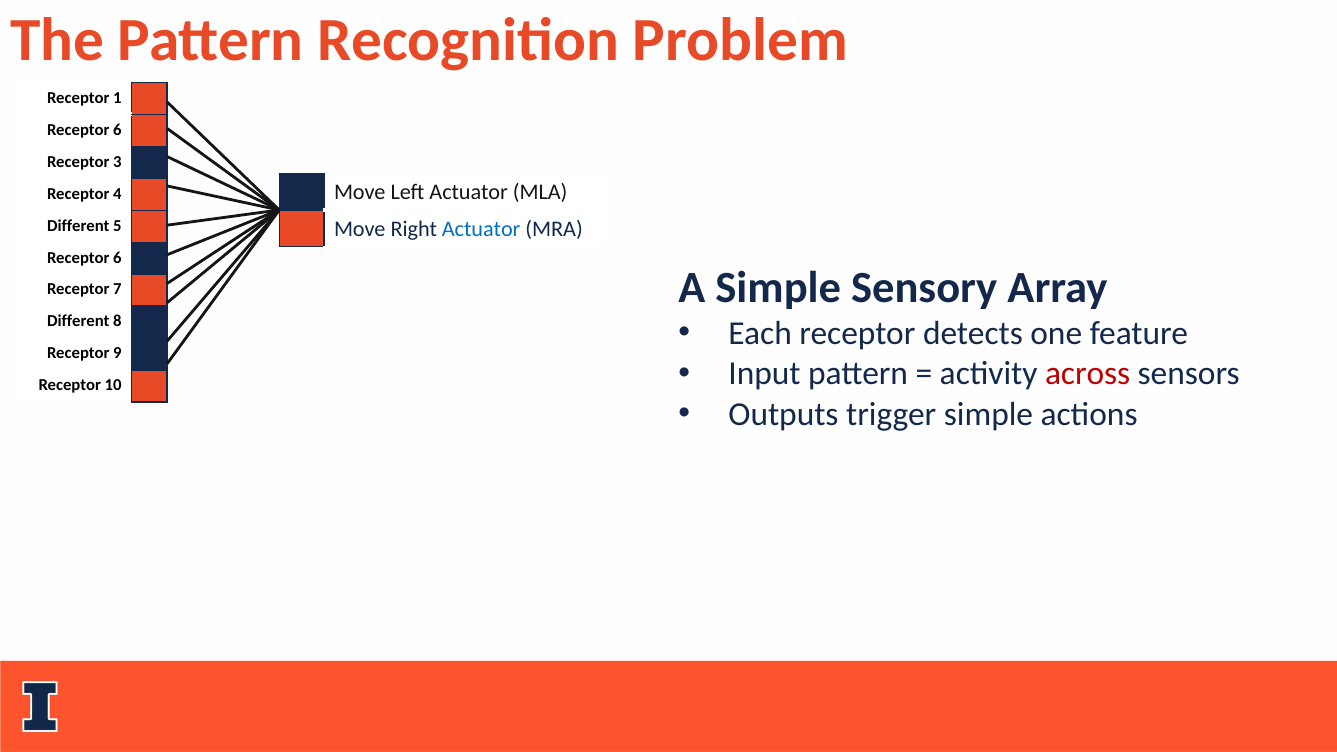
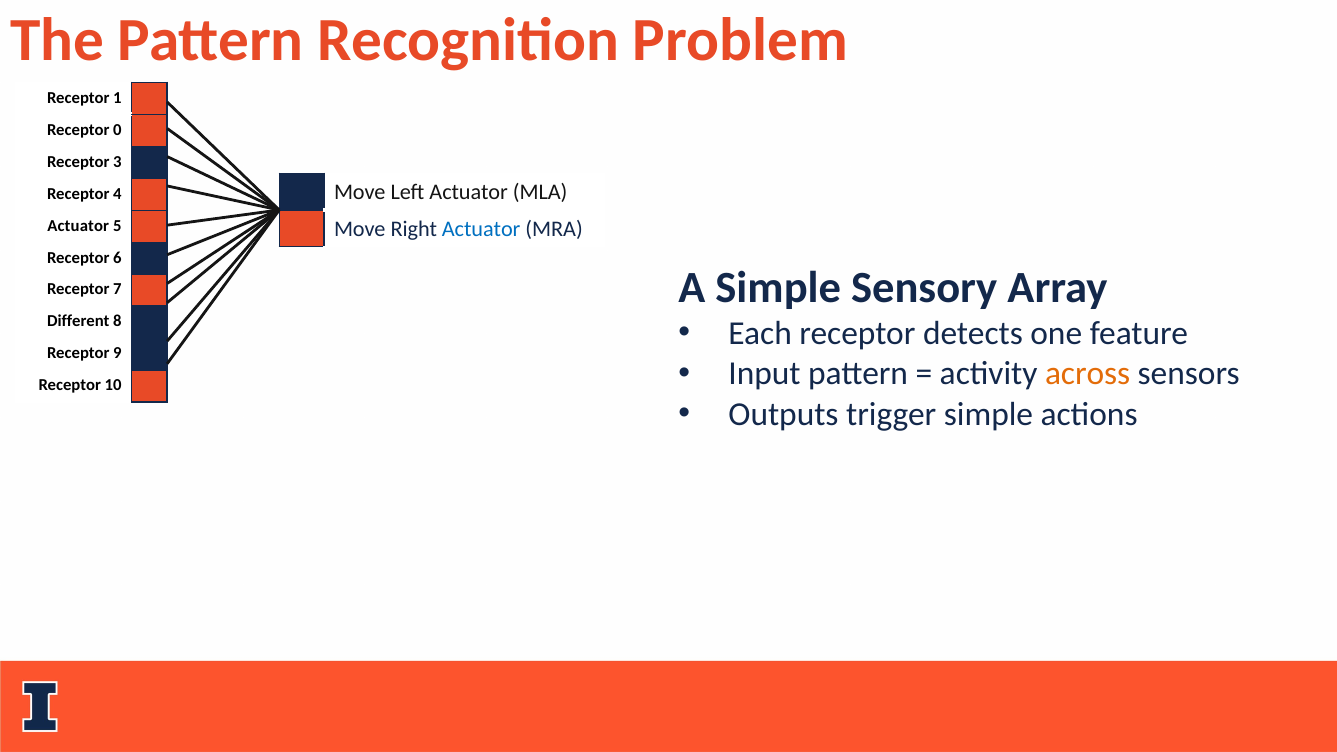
6 at (117, 130): 6 -> 0
Different at (78, 226): Different -> Actuator
across colour: red -> orange
